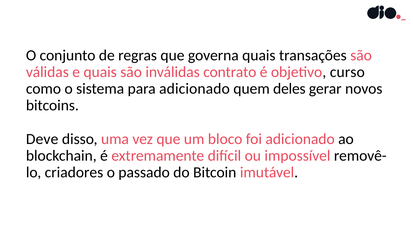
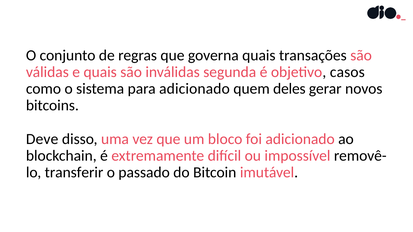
contrato: contrato -> segunda
curso: curso -> casos
criadores: criadores -> transferir
